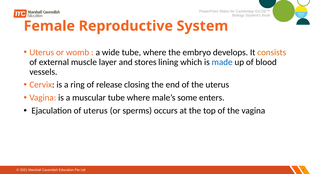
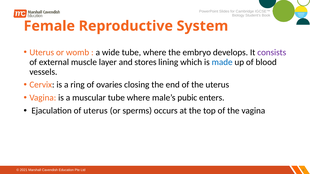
consists colour: orange -> purple
release: release -> ovaries
some: some -> pubic
